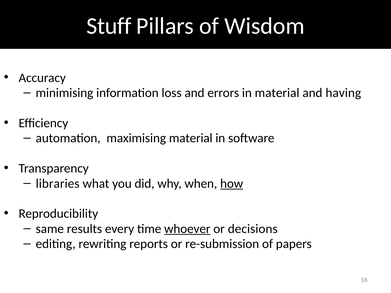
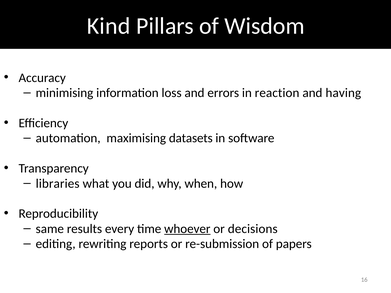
Stuff: Stuff -> Kind
in material: material -> reaction
maximising material: material -> datasets
how underline: present -> none
